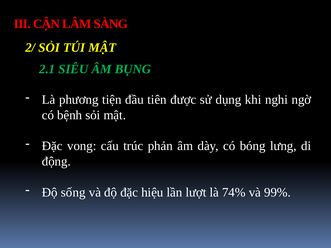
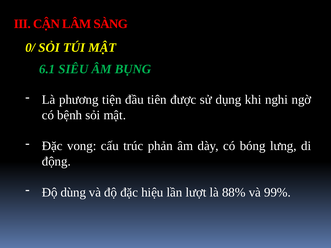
2/: 2/ -> 0/
2.1: 2.1 -> 6.1
sống: sống -> dùng
74%: 74% -> 88%
